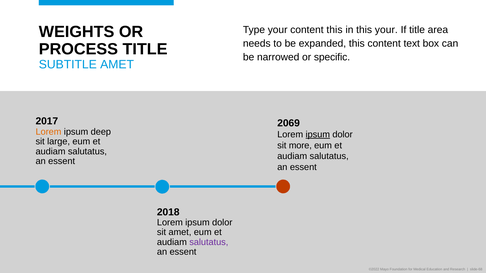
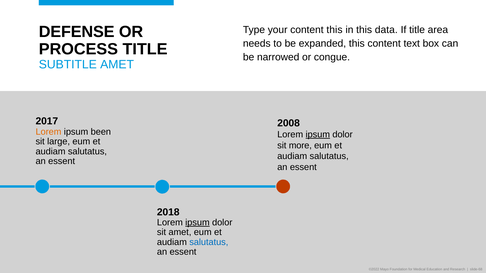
WEIGHTS: WEIGHTS -> DEFENSE
this your: your -> data
specific: specific -> congue
2069: 2069 -> 2008
deep: deep -> been
ipsum at (197, 223) underline: none -> present
salutatus at (209, 243) colour: purple -> blue
